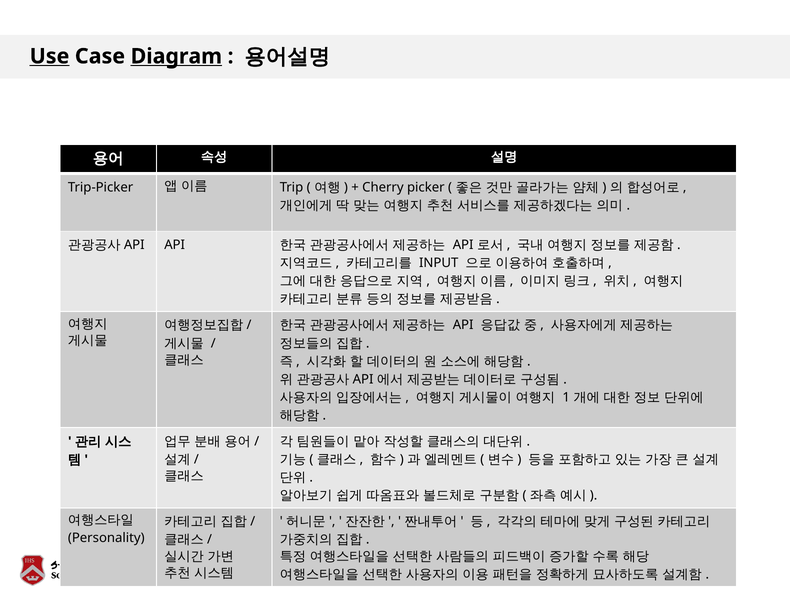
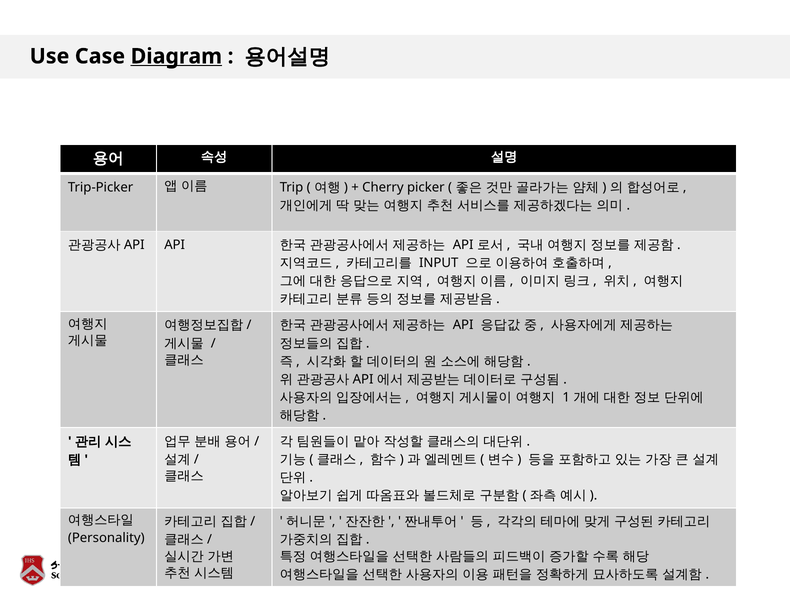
Use underline: present -> none
